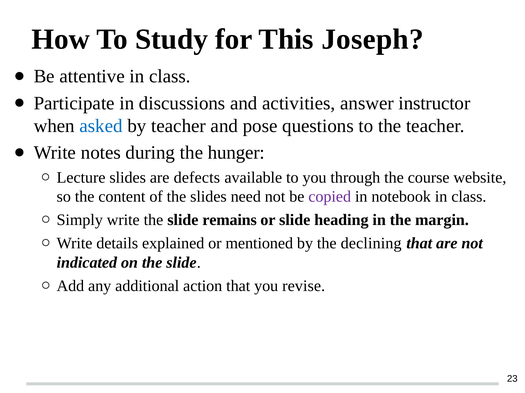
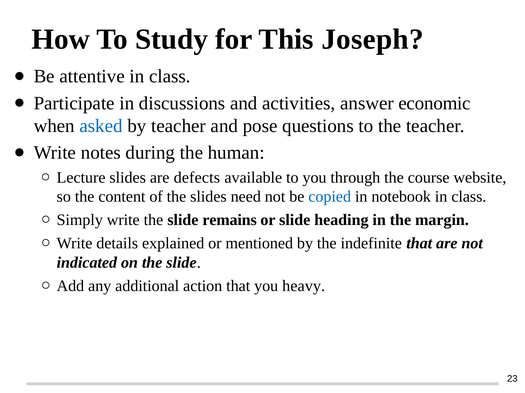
instructor: instructor -> economic
hunger: hunger -> human
copied colour: purple -> blue
declining: declining -> indefinite
revise: revise -> heavy
